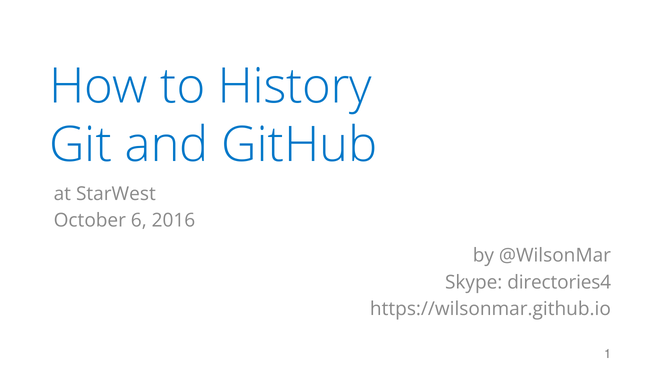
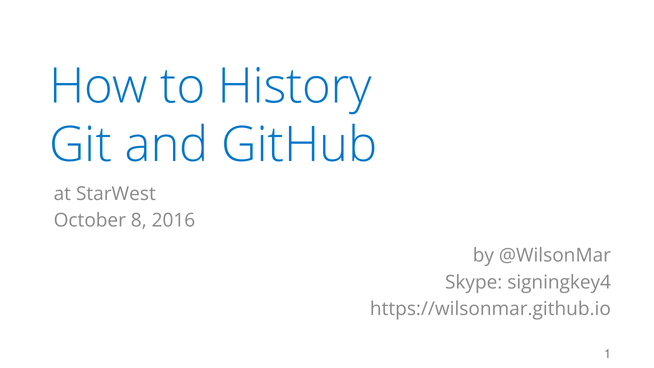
6: 6 -> 8
directories4: directories4 -> signingkey4
